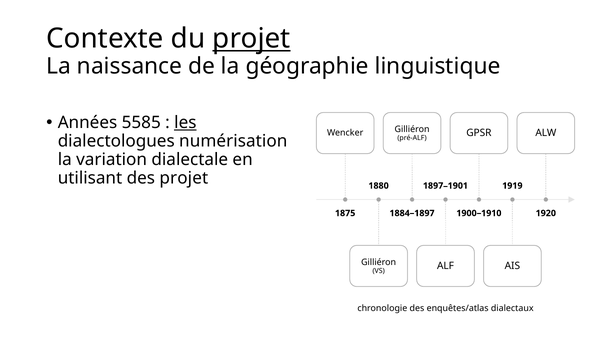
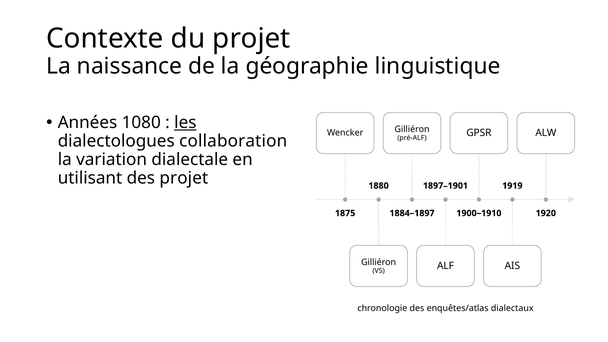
projet at (251, 39) underline: present -> none
5585: 5585 -> 1080
numérisation: numérisation -> collaboration
